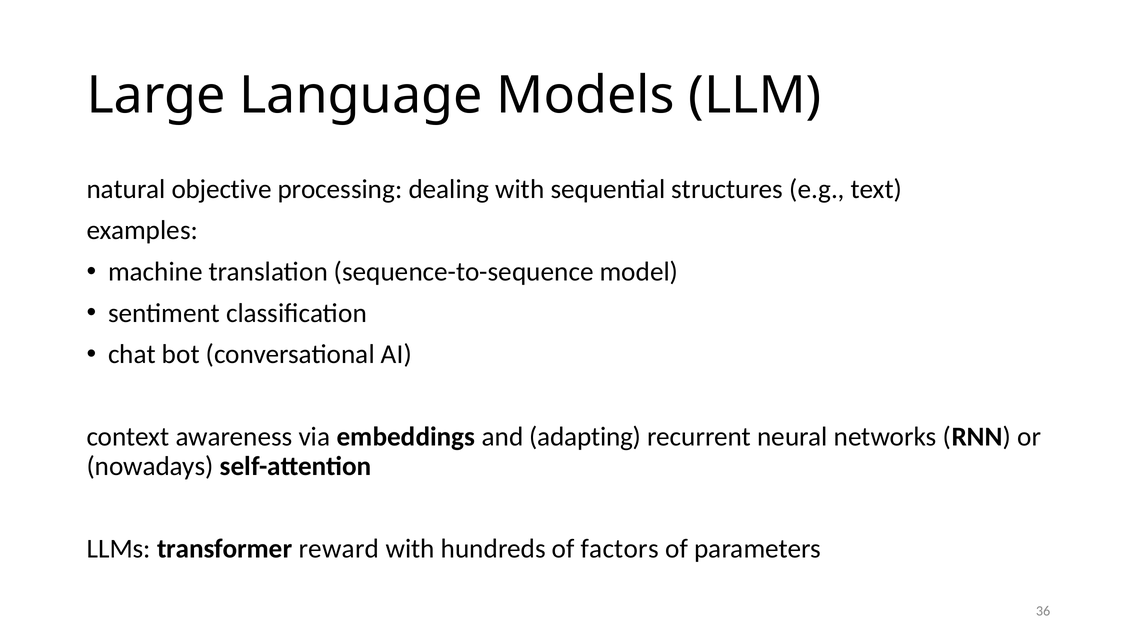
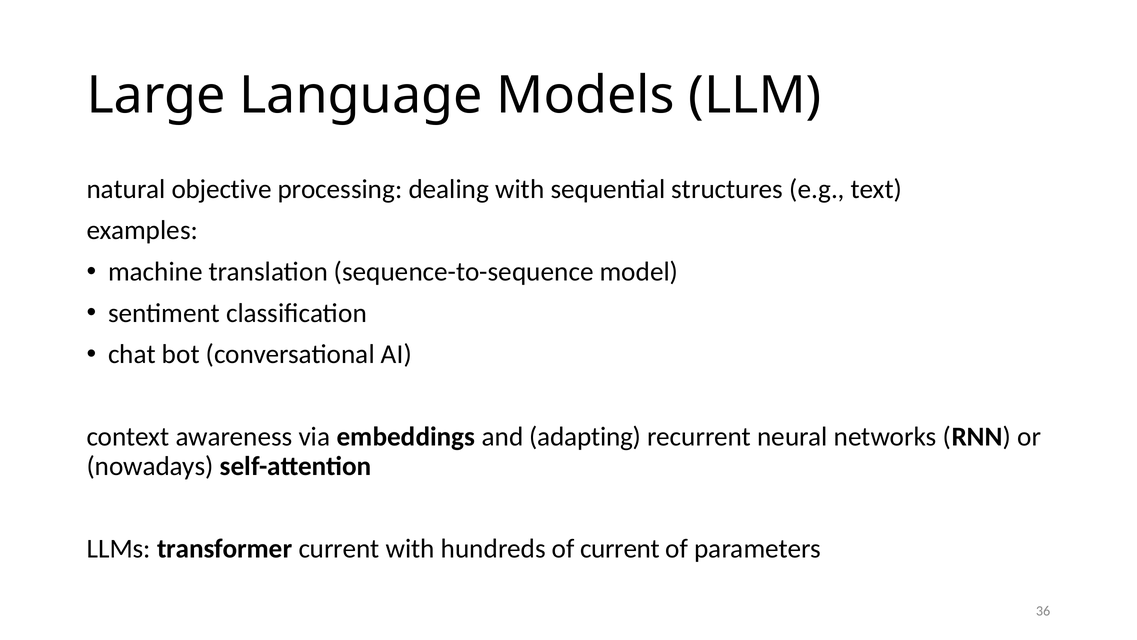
transformer reward: reward -> current
of factors: factors -> current
